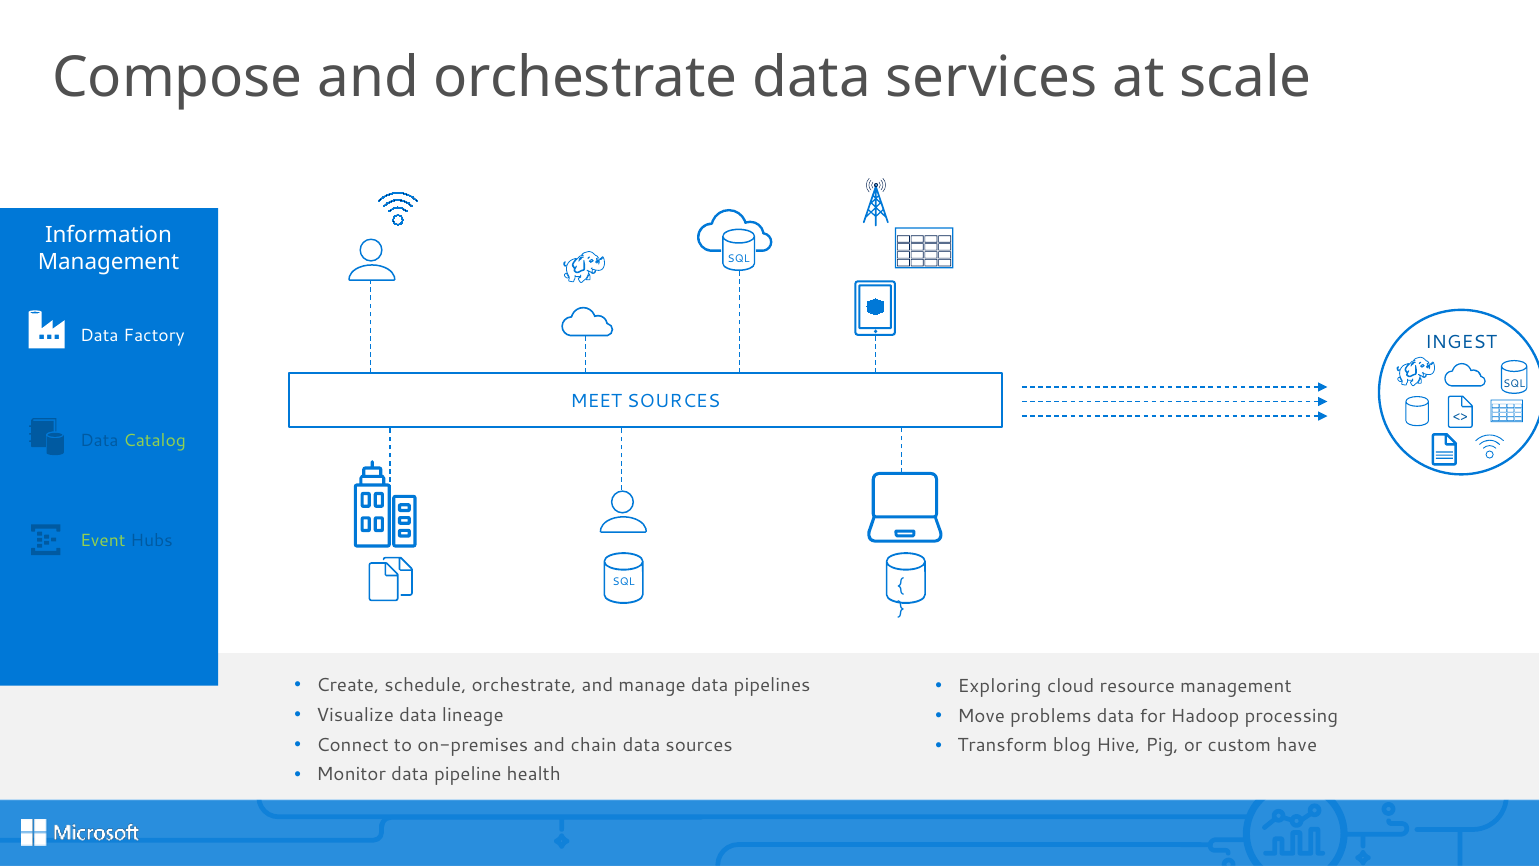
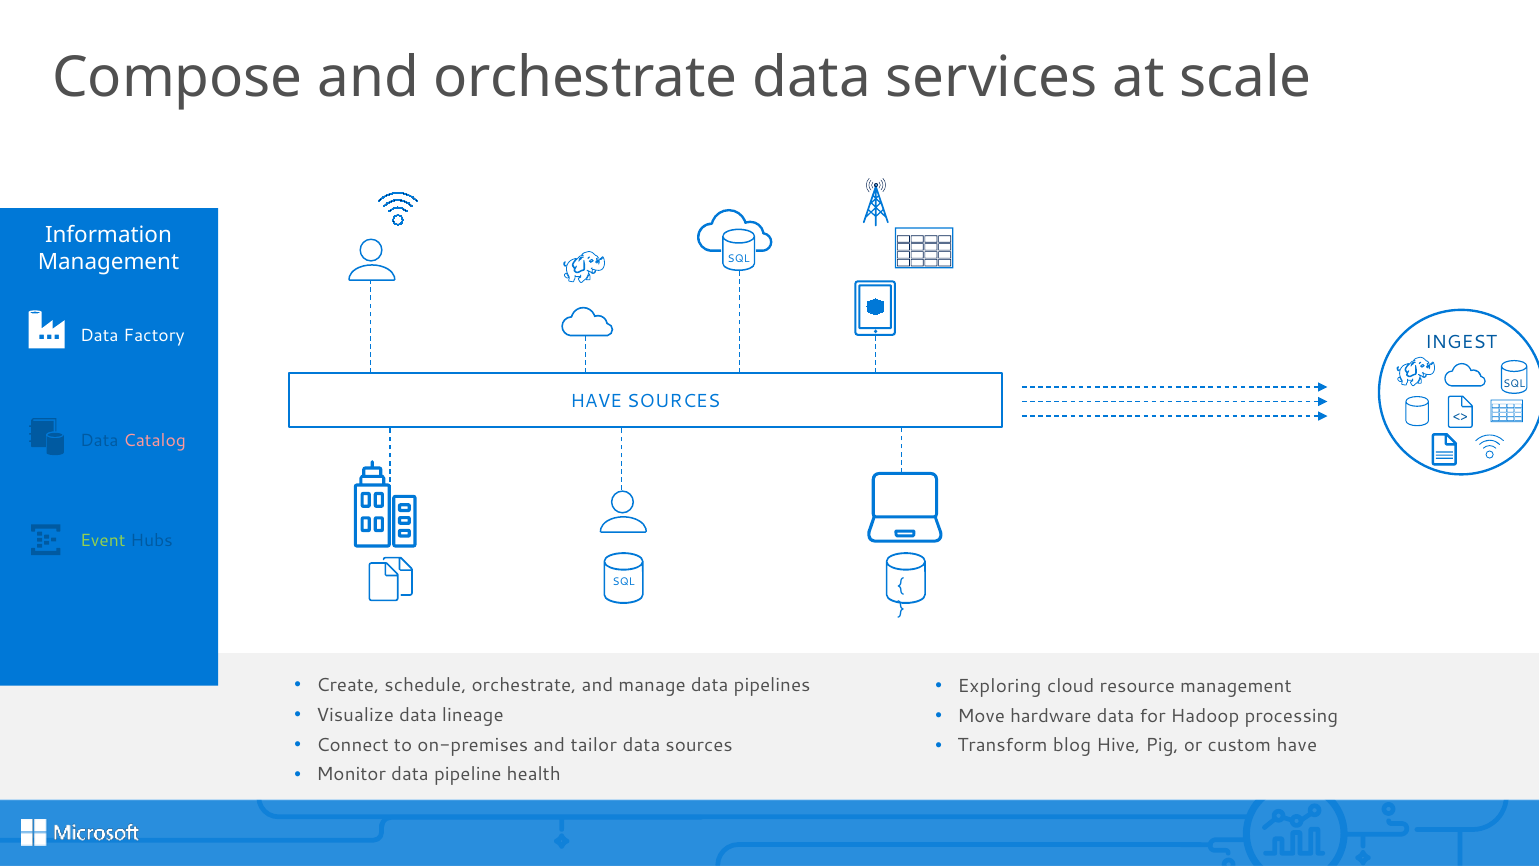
MEET at (596, 401): MEET -> HAVE
Catalog colour: light green -> pink
problems: problems -> hardware
chain: chain -> tailor
